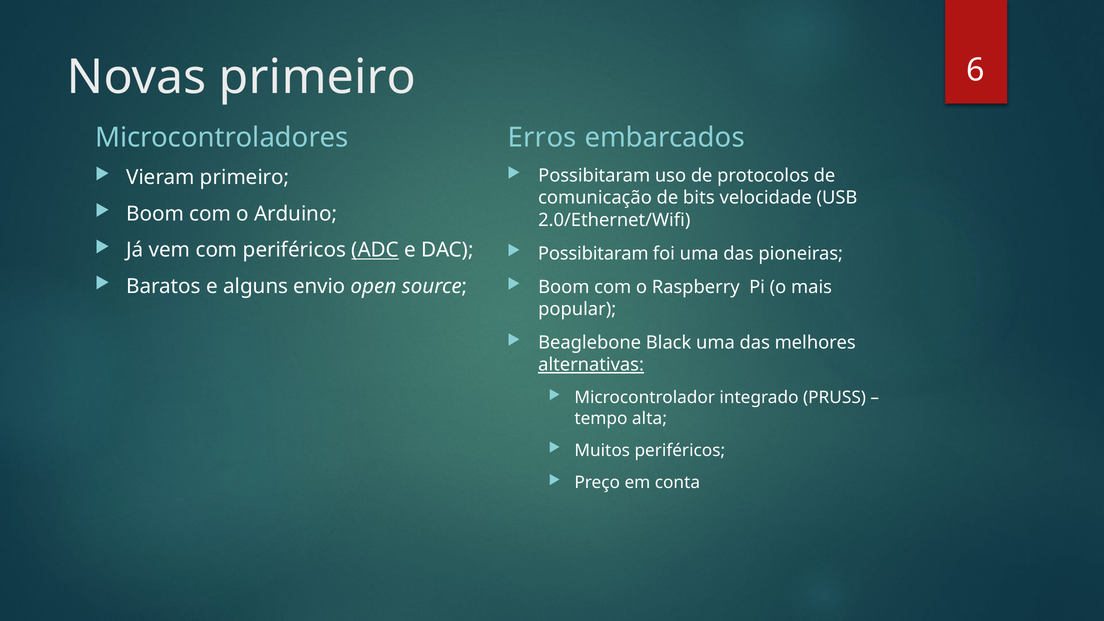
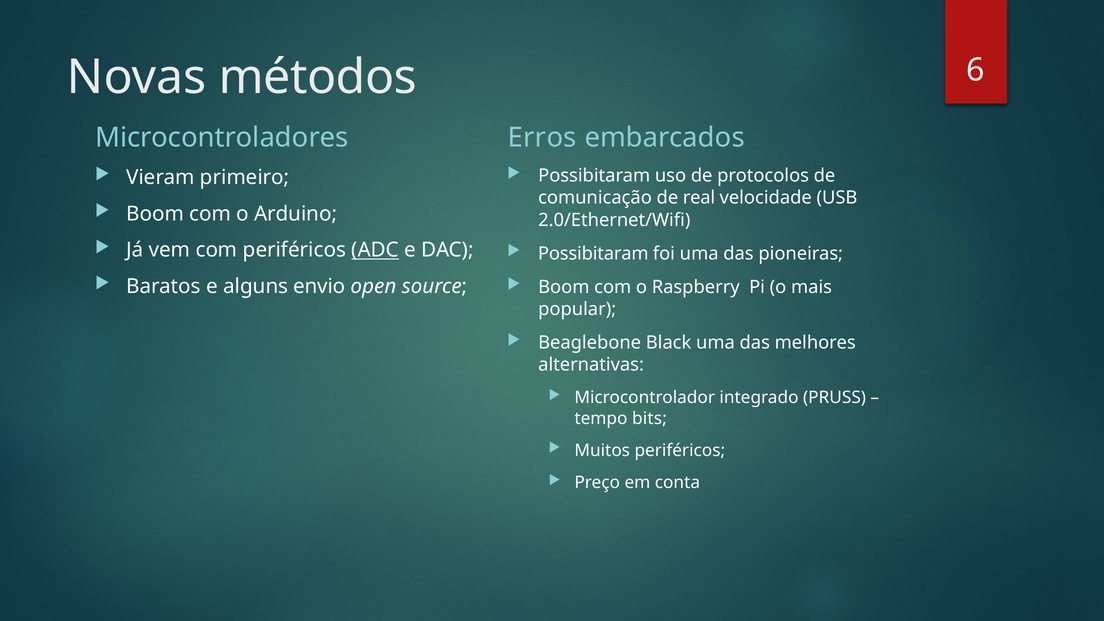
Novas primeiro: primeiro -> métodos
bits: bits -> real
alternativas underline: present -> none
alta: alta -> bits
